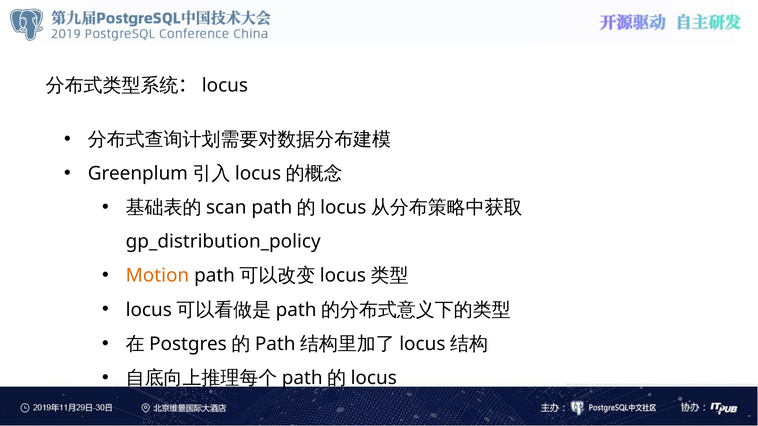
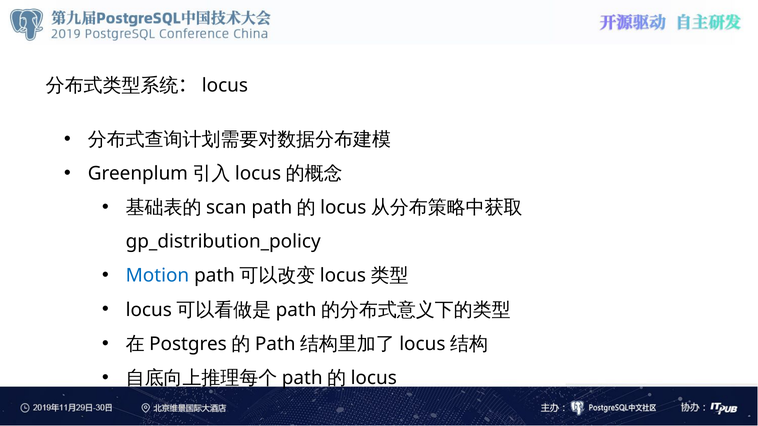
Motion colour: orange -> blue
